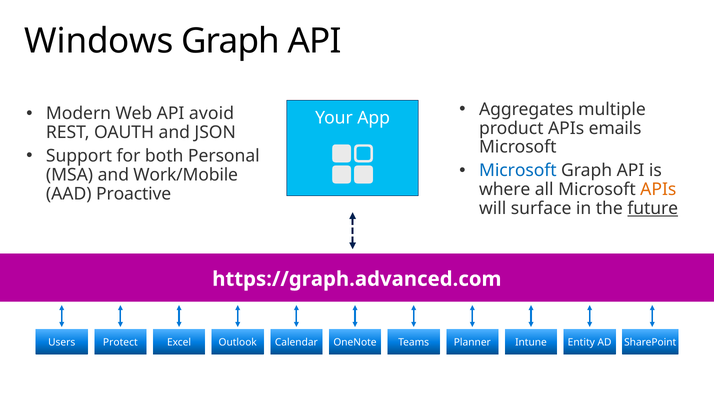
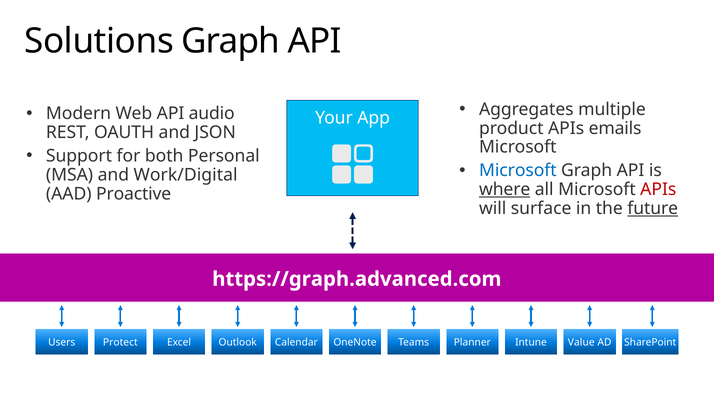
Windows: Windows -> Solutions
avoid: avoid -> audio
Work/Mobile: Work/Mobile -> Work/Digital
where underline: none -> present
APIs at (658, 189) colour: orange -> red
Entity: Entity -> Value
